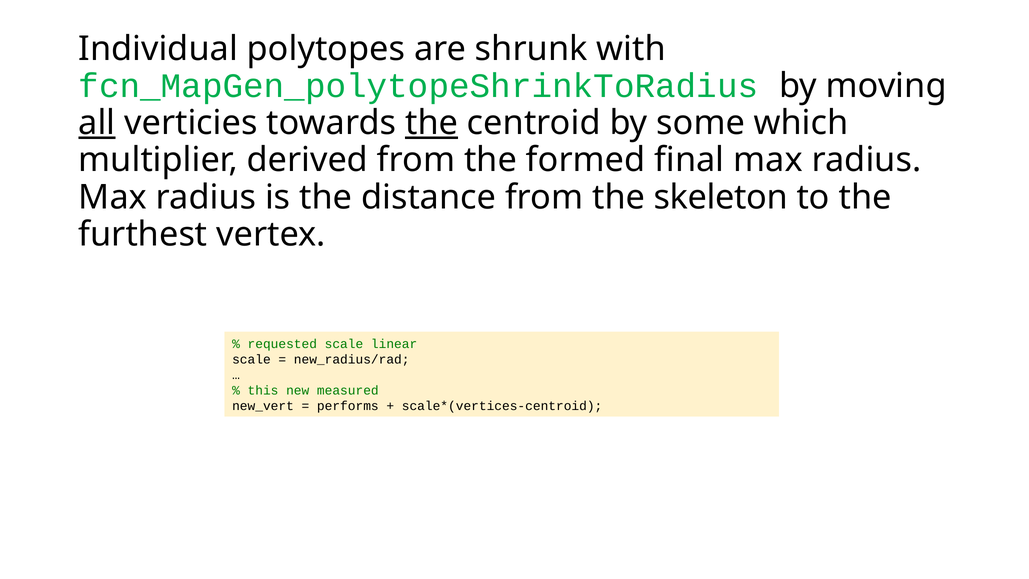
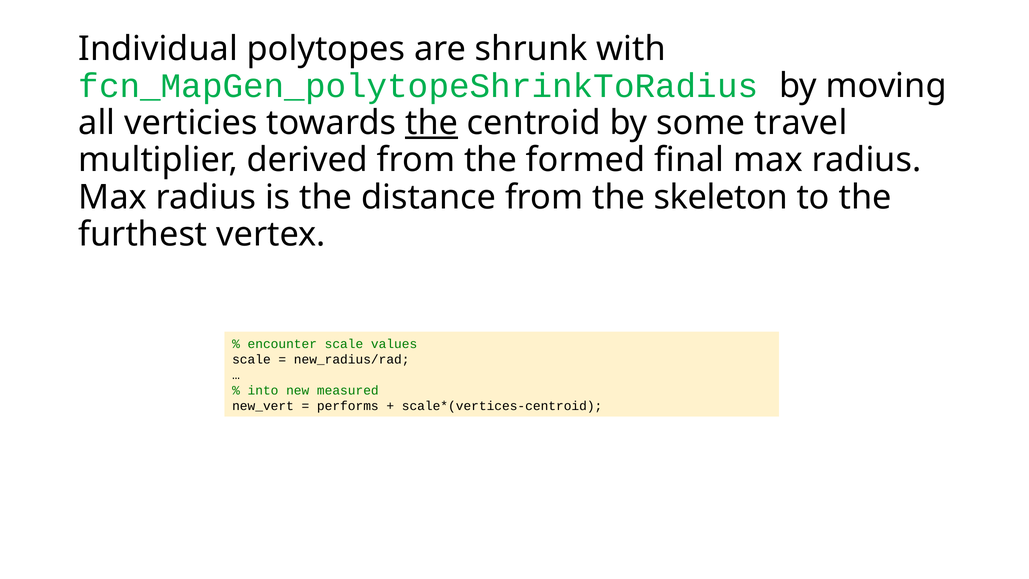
all underline: present -> none
which: which -> travel
requested: requested -> encounter
linear: linear -> values
this: this -> into
